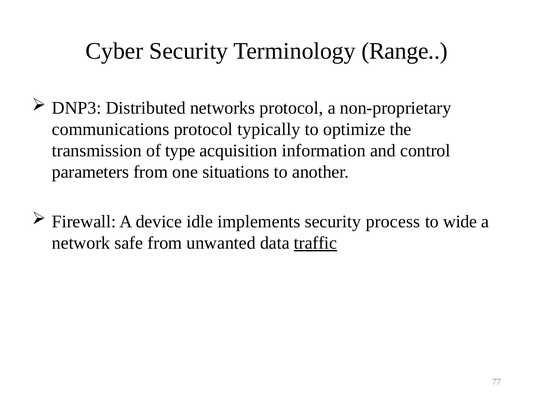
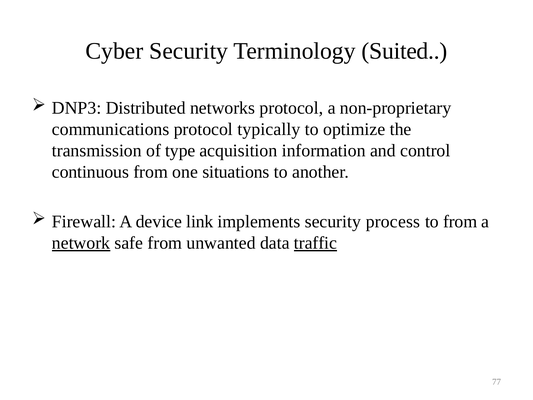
Range: Range -> Suited
parameters: parameters -> continuous
idle: idle -> link
to wide: wide -> from
network underline: none -> present
